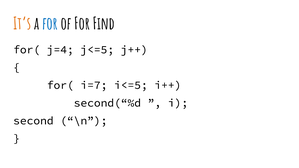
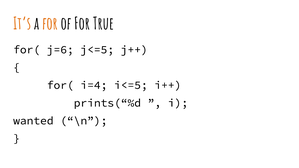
for at (50, 24) colour: blue -> orange
Find: Find -> True
j=4: j=4 -> j=6
i=7: i=7 -> i=4
second(“%d: second(“%d -> prints(“%d
second: second -> wanted
